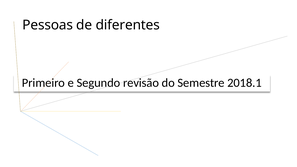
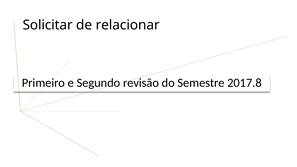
Pessoas: Pessoas -> Solicitar
diferentes: diferentes -> relacionar
2018.1: 2018.1 -> 2017.8
